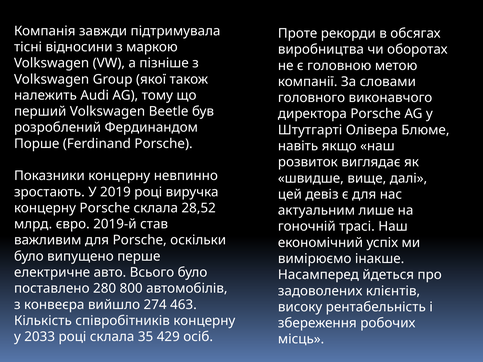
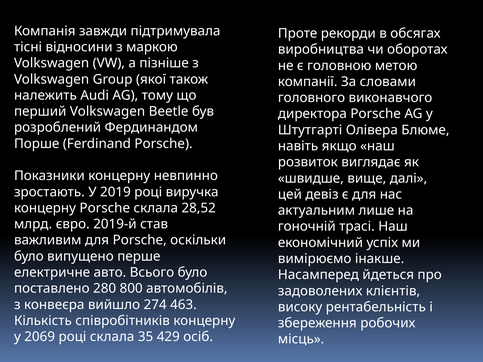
2033: 2033 -> 2069
